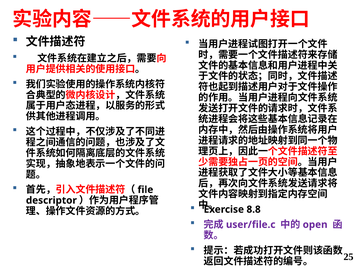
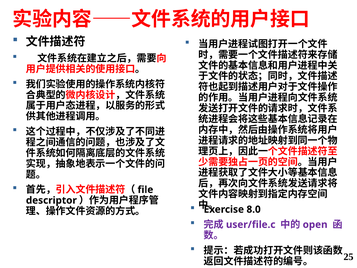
8.8: 8.8 -> 8.0
